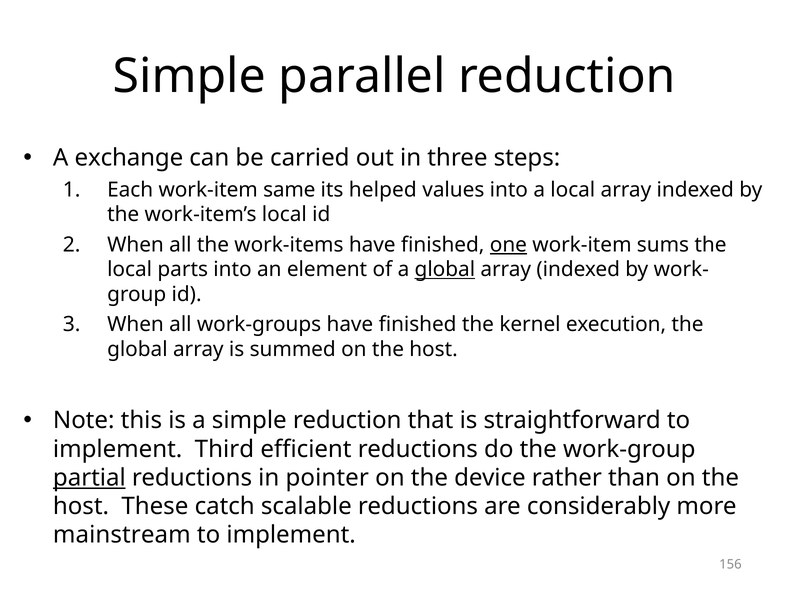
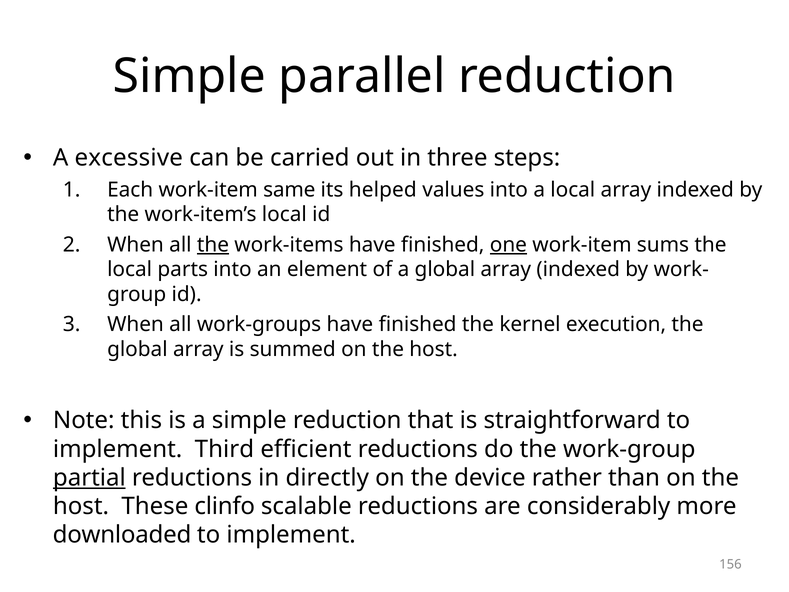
exchange: exchange -> excessive
the at (213, 245) underline: none -> present
global at (445, 269) underline: present -> none
pointer: pointer -> directly
catch: catch -> clinfo
mainstream: mainstream -> downloaded
